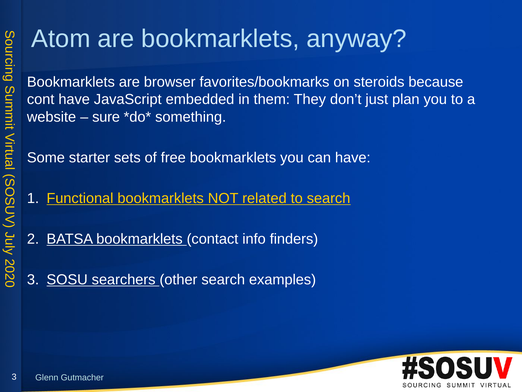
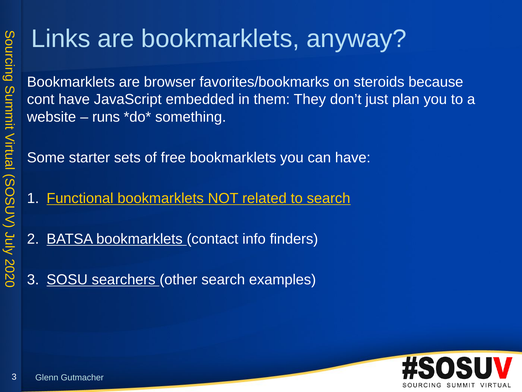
Atom: Atom -> Links
sure: sure -> runs
